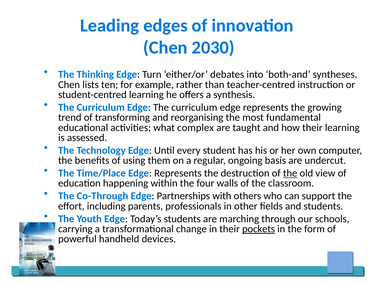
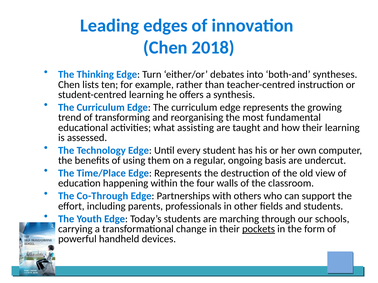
2030: 2030 -> 2018
complex: complex -> assisting
the at (290, 174) underline: present -> none
